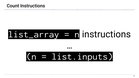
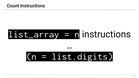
list.inputs: list.inputs -> list.digits
